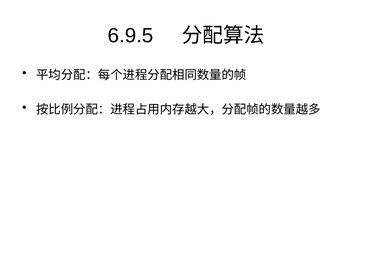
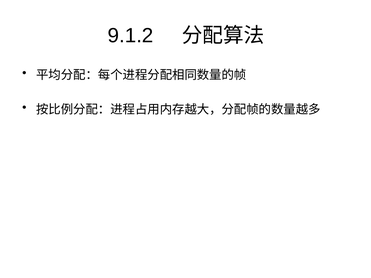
6.9.5: 6.9.5 -> 9.1.2
